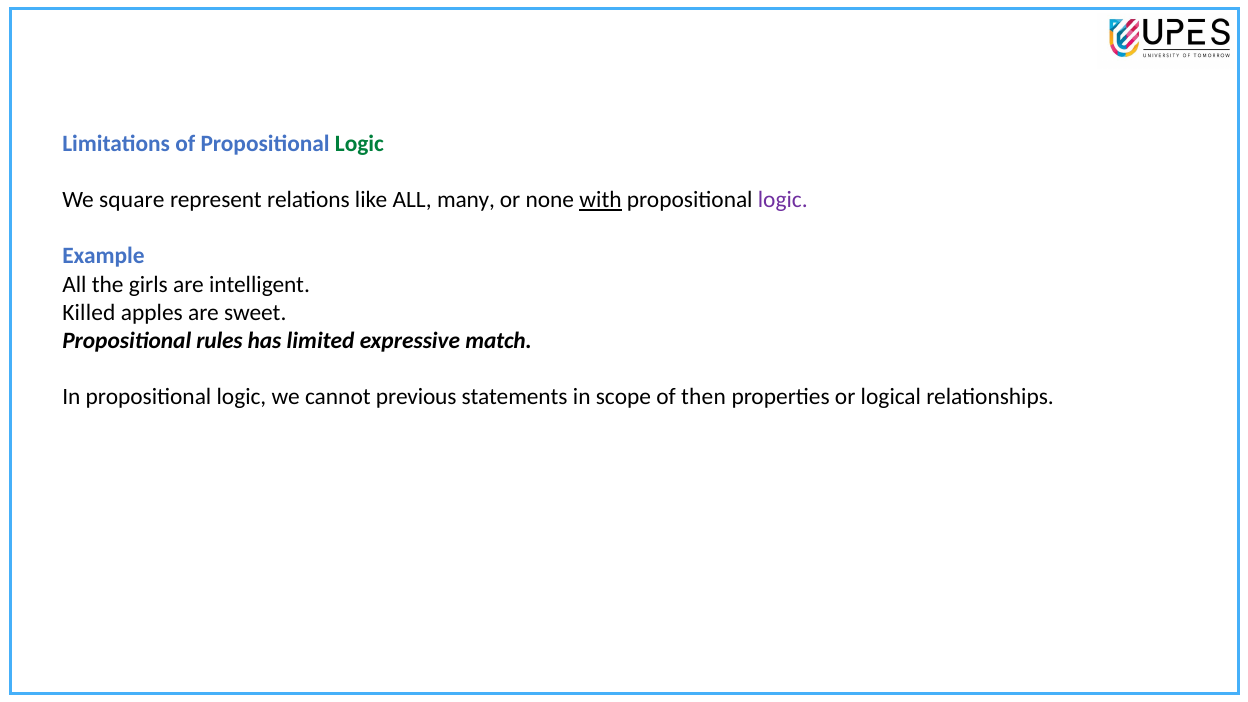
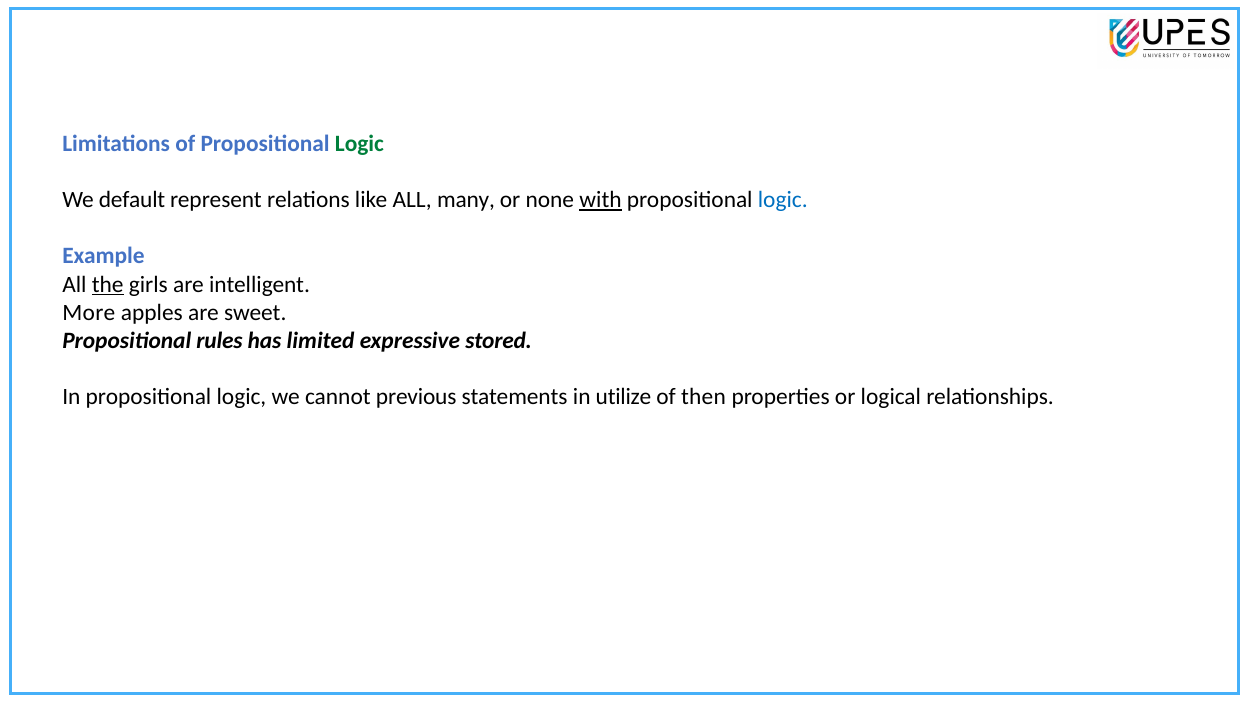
square: square -> default
logic at (783, 200) colour: purple -> blue
the underline: none -> present
Killed: Killed -> More
match: match -> stored
scope: scope -> utilize
